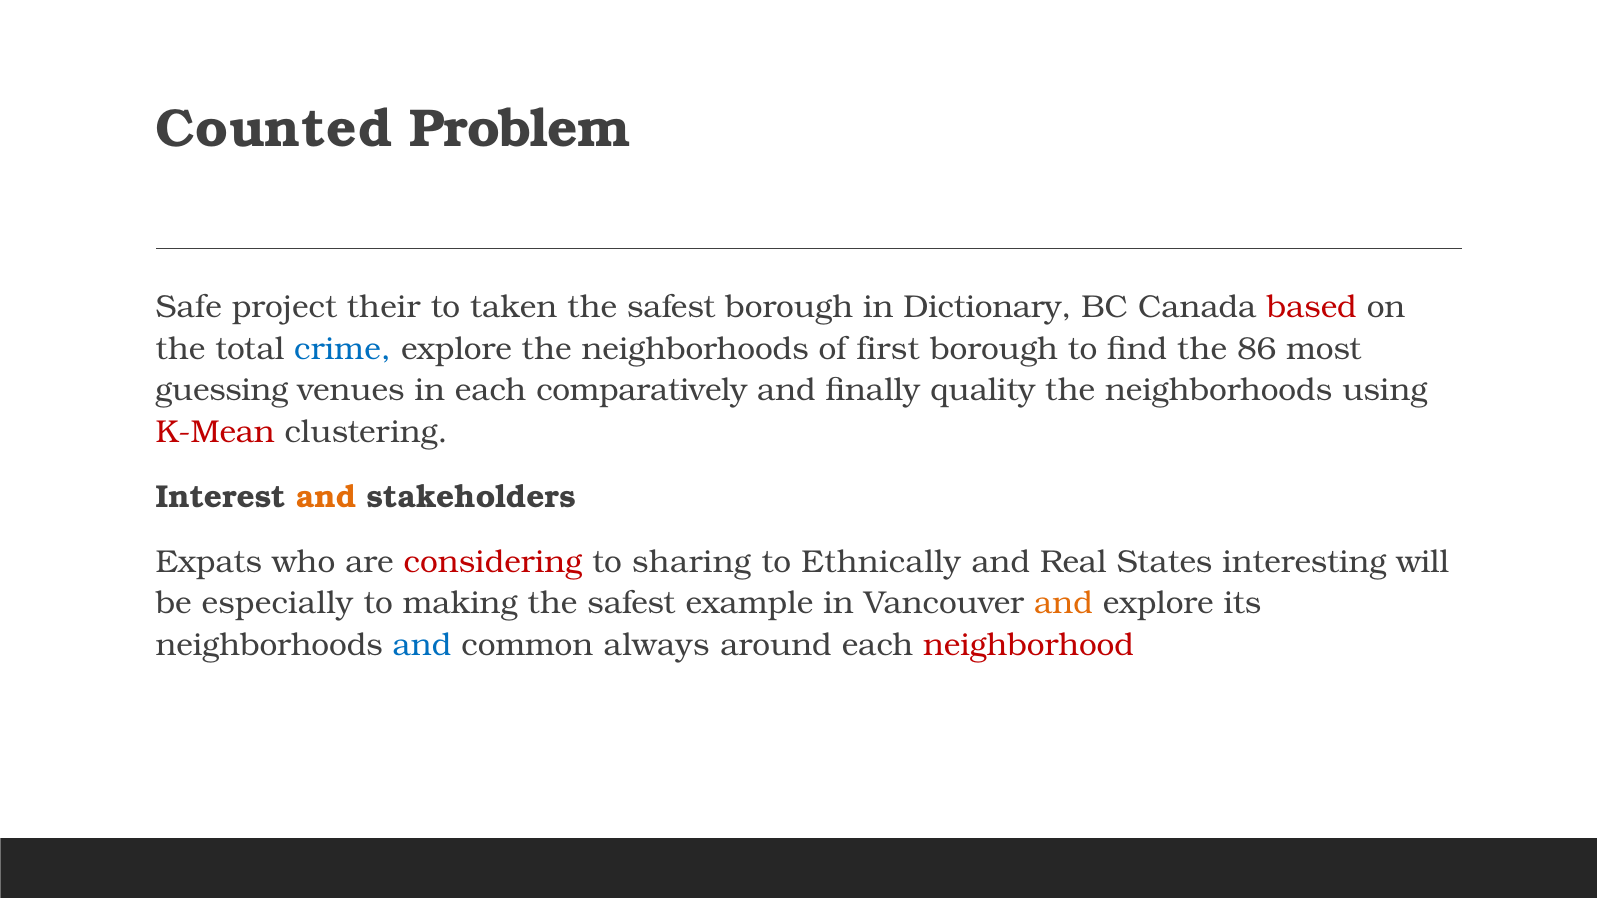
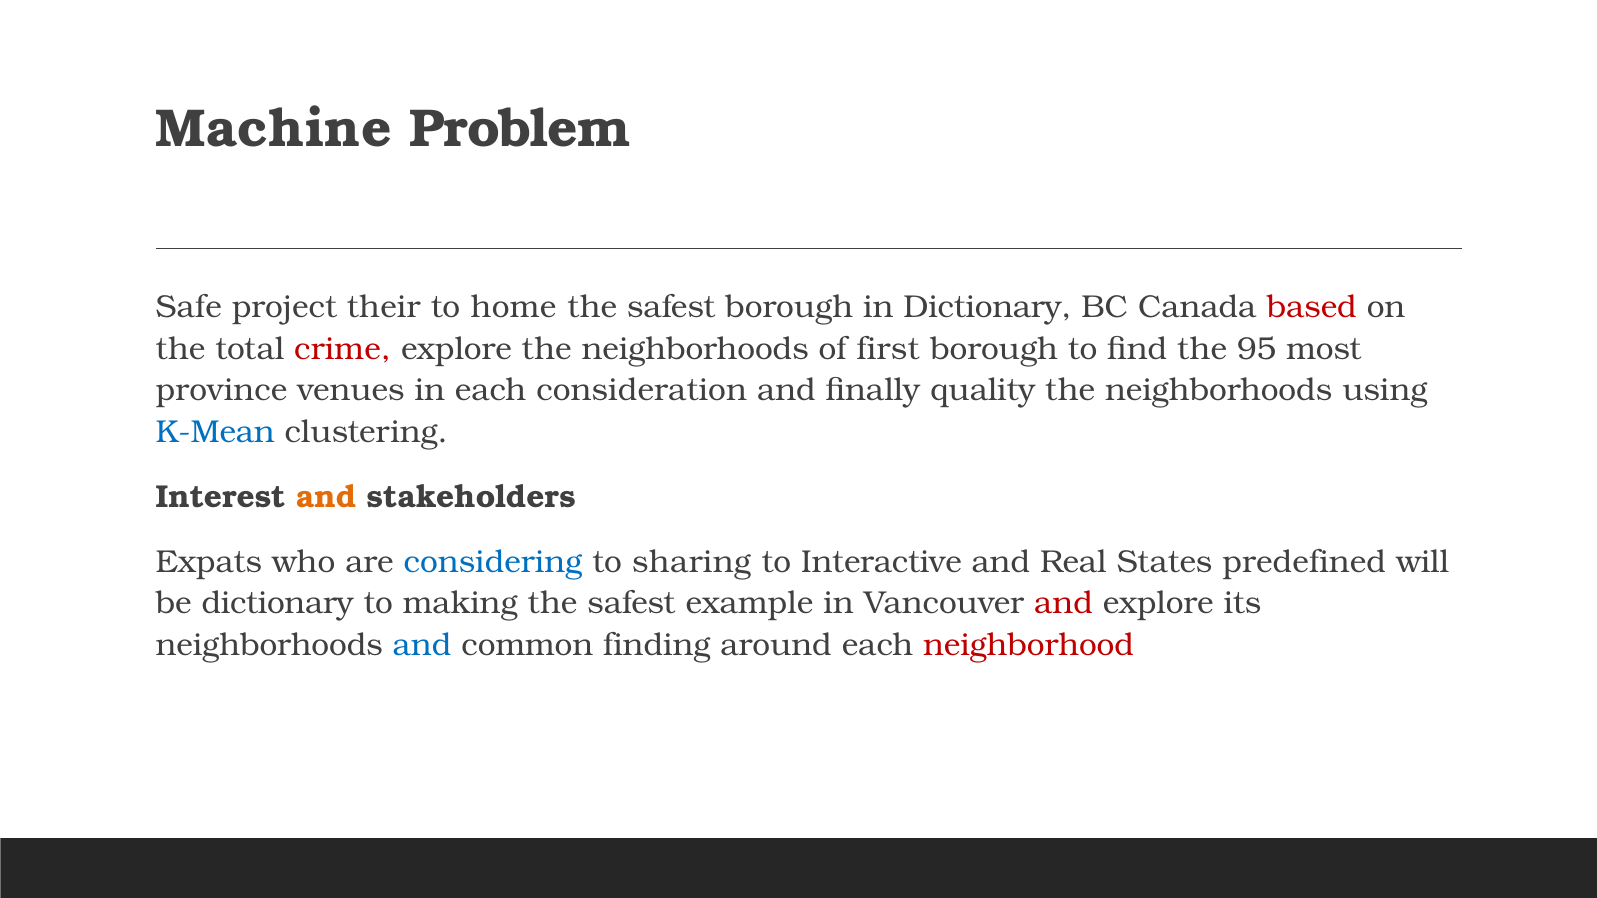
Counted: Counted -> Machine
taken: taken -> home
crime colour: blue -> red
86: 86 -> 95
guessing: guessing -> province
comparatively: comparatively -> consideration
K-Mean colour: red -> blue
considering colour: red -> blue
Ethnically: Ethnically -> Interactive
interesting: interesting -> predefined
be especially: especially -> dictionary
and at (1063, 604) colour: orange -> red
always: always -> finding
